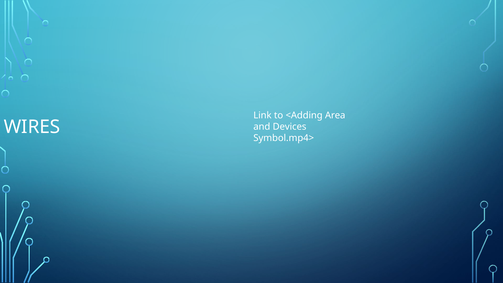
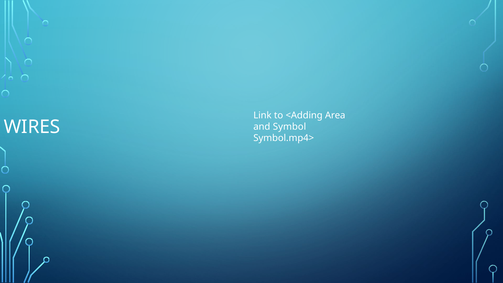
Devices: Devices -> Symbol
